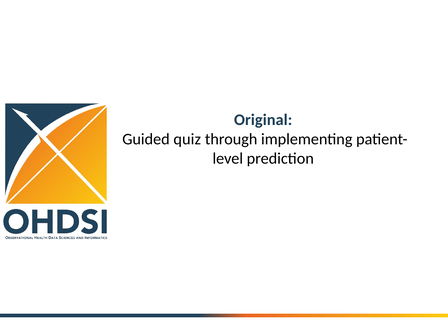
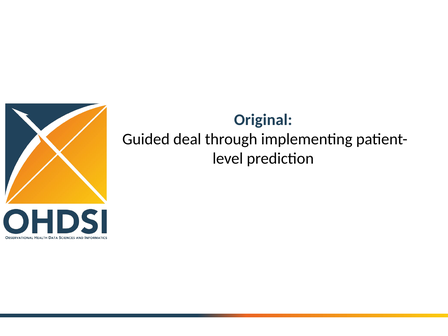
quiz: quiz -> deal
